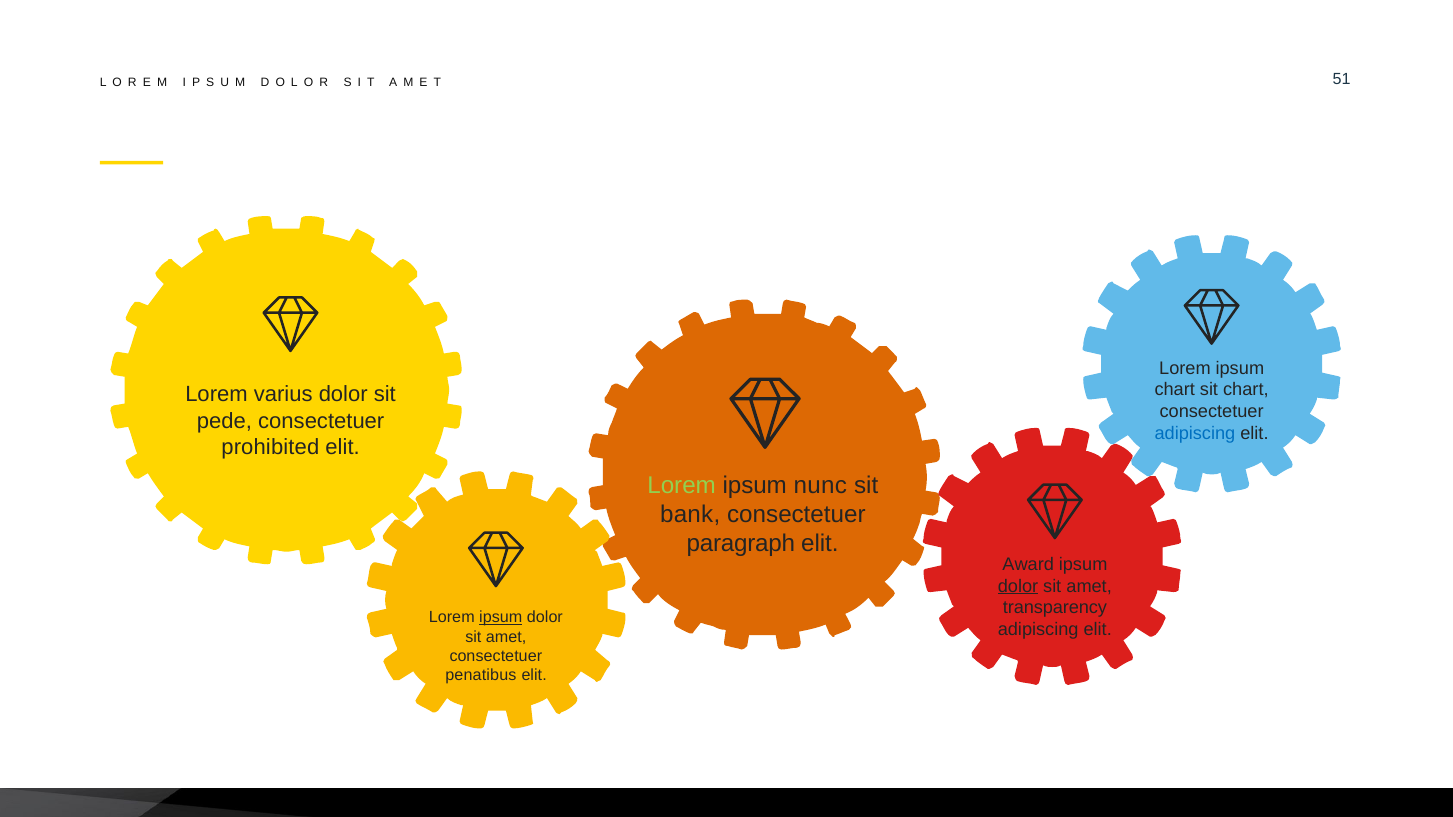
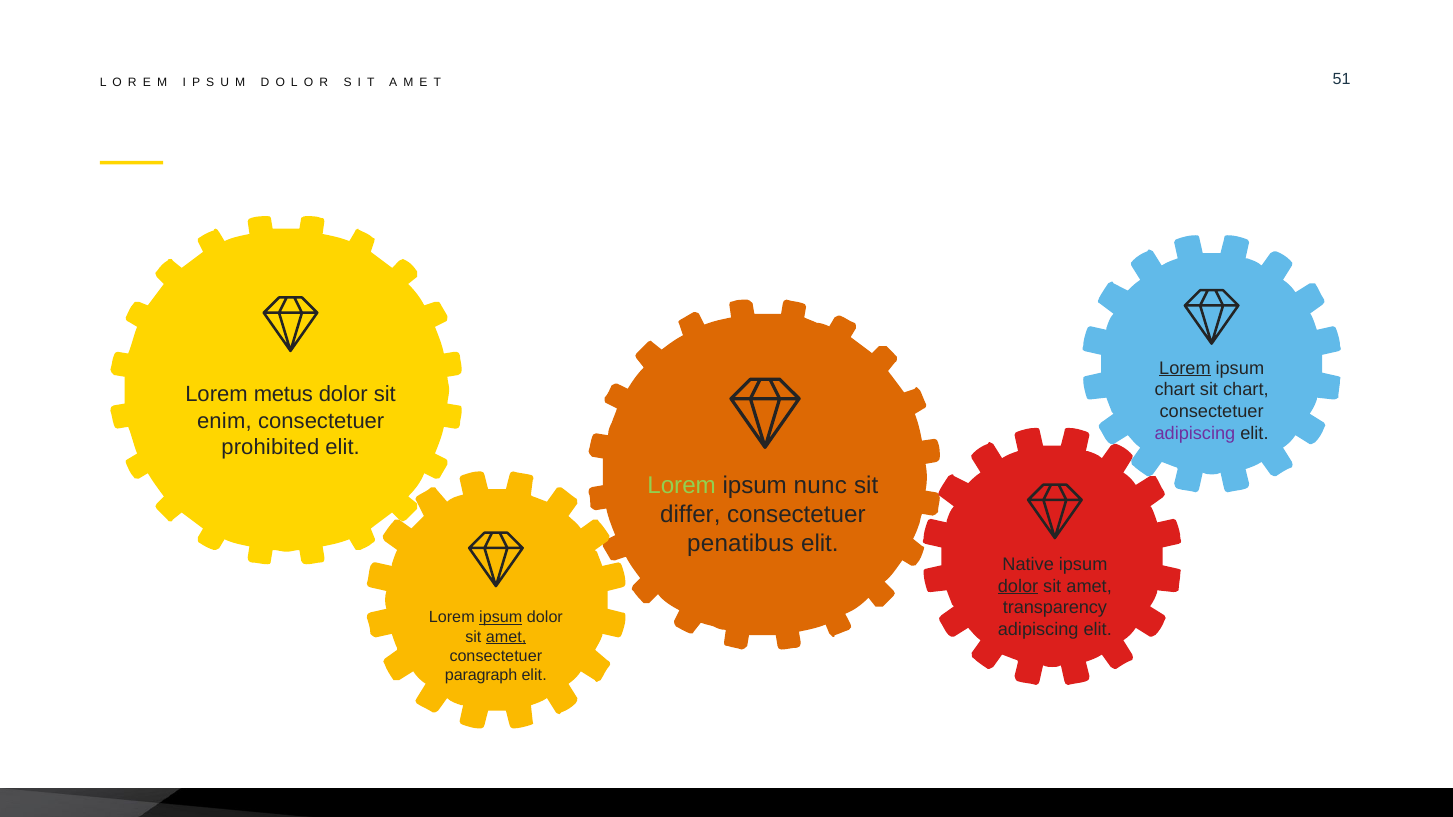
Lorem at (1185, 368) underline: none -> present
varius: varius -> metus
pede: pede -> enim
adipiscing at (1195, 434) colour: blue -> purple
bank: bank -> differ
paragraph: paragraph -> penatibus
Award: Award -> Native
amet at (506, 637) underline: none -> present
penatibus: penatibus -> paragraph
